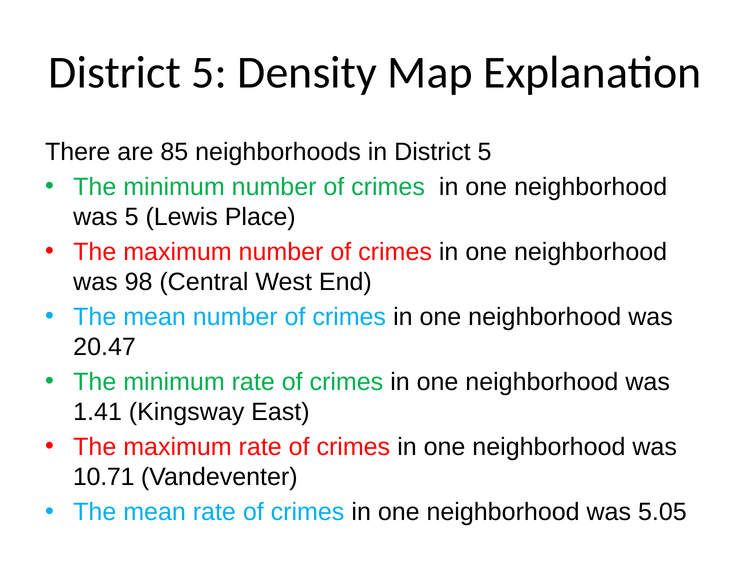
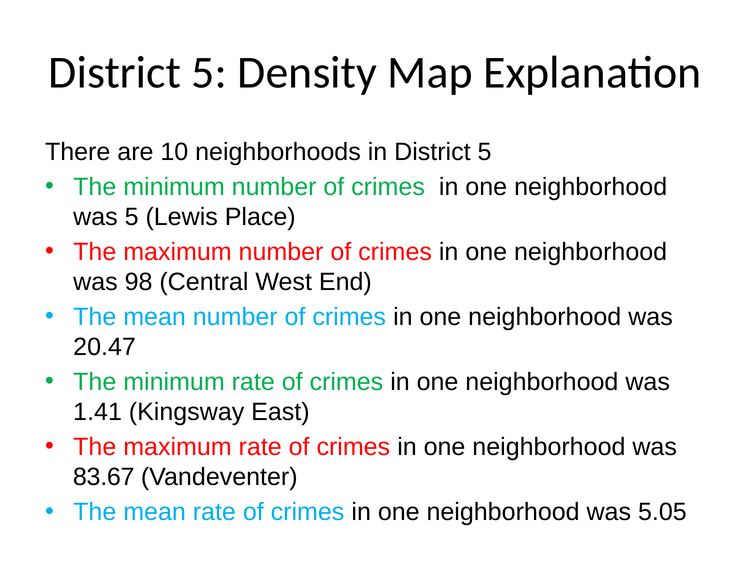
85: 85 -> 10
10.71: 10.71 -> 83.67
